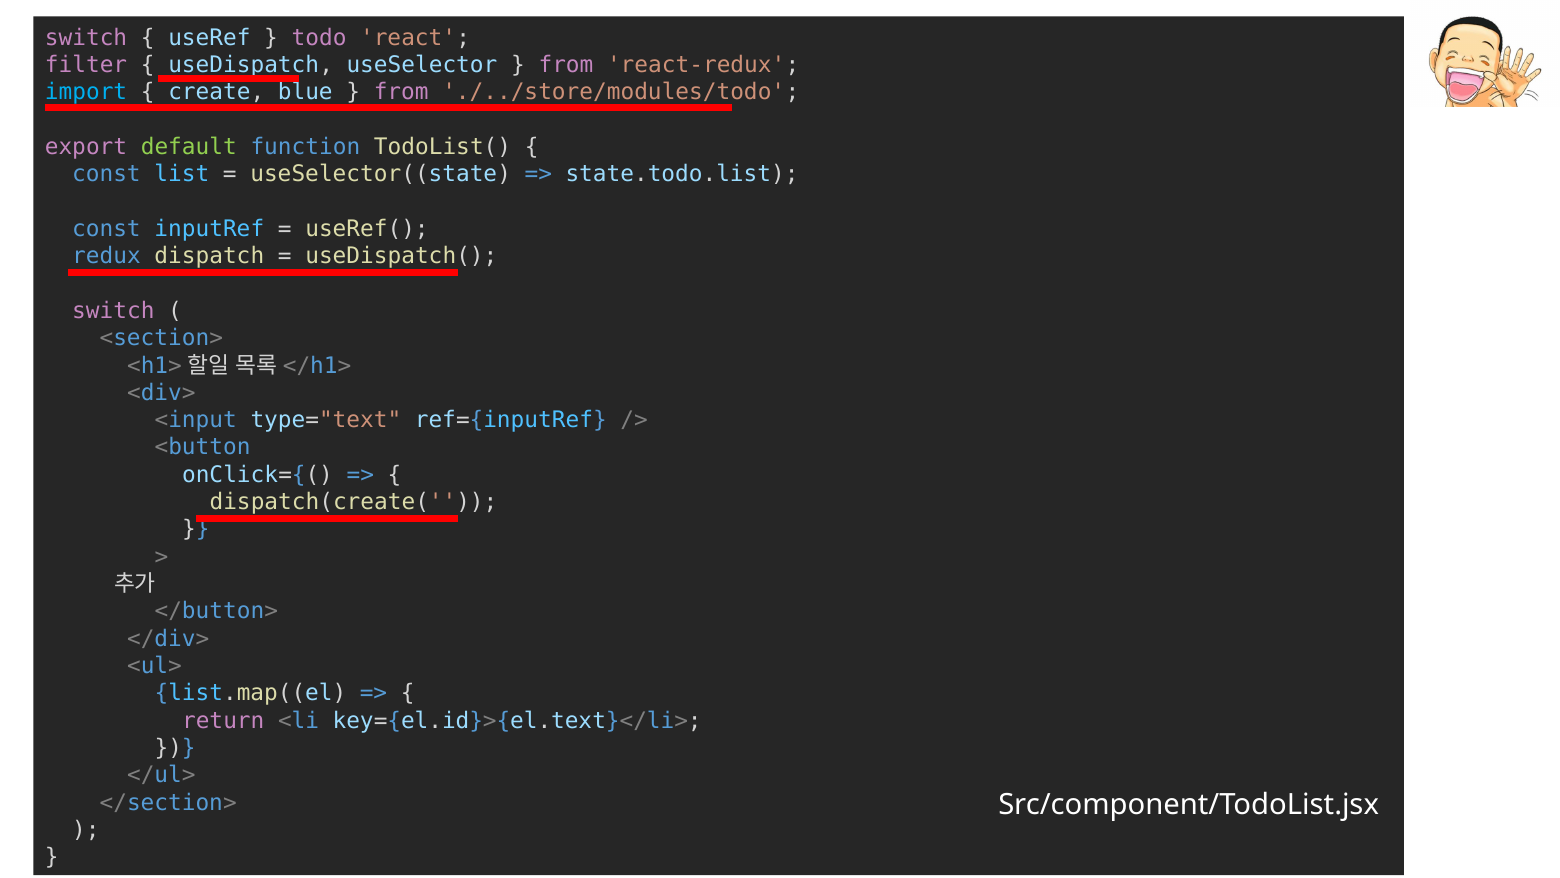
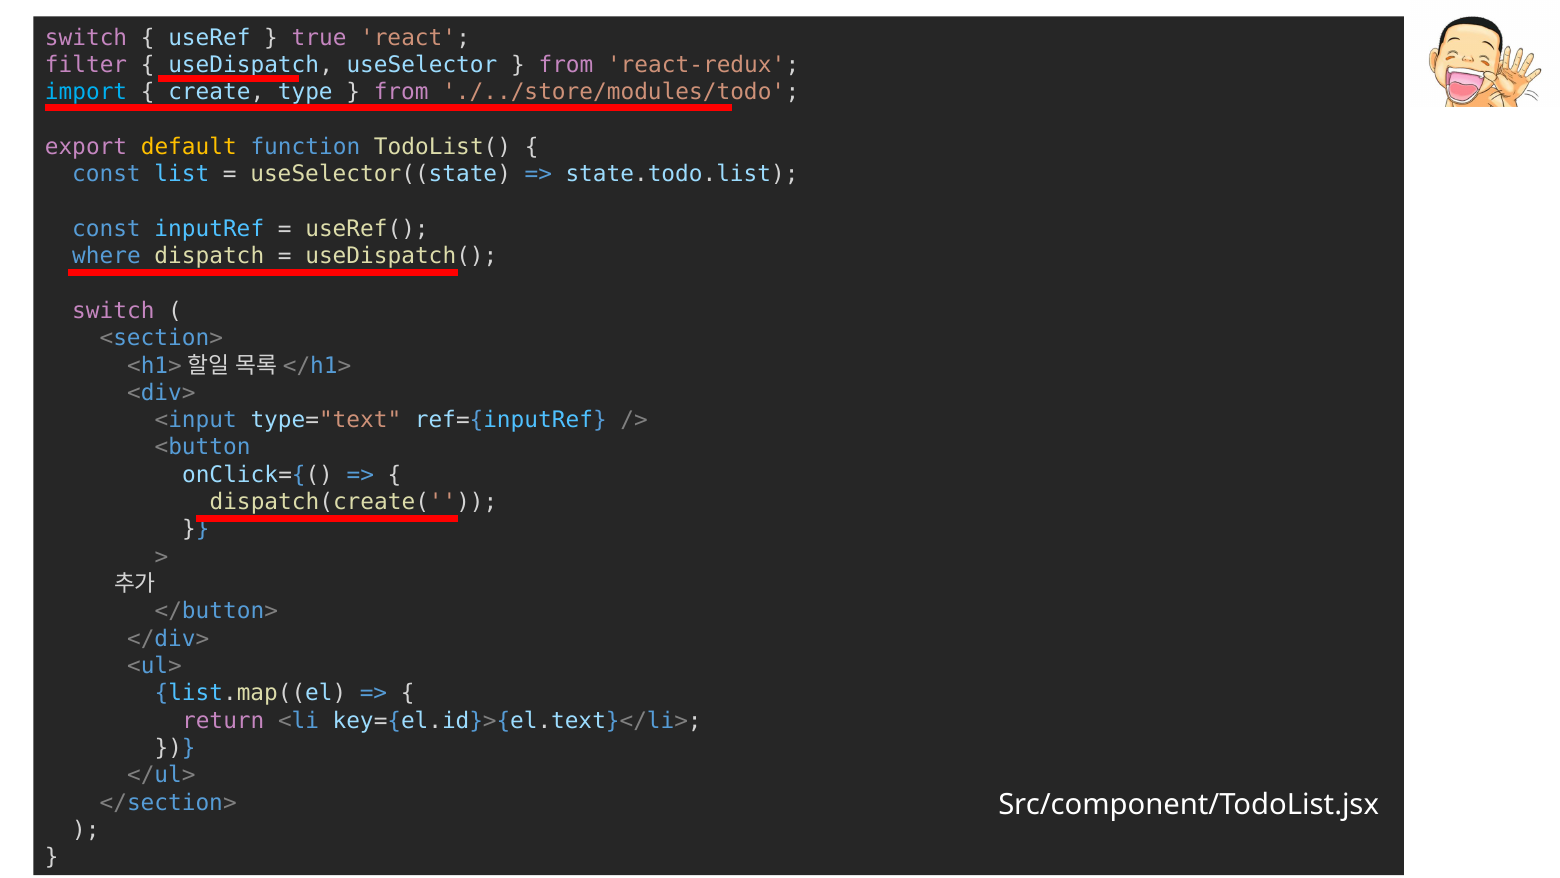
todo: todo -> true
blue: blue -> type
default colour: light green -> yellow
redux: redux -> where
